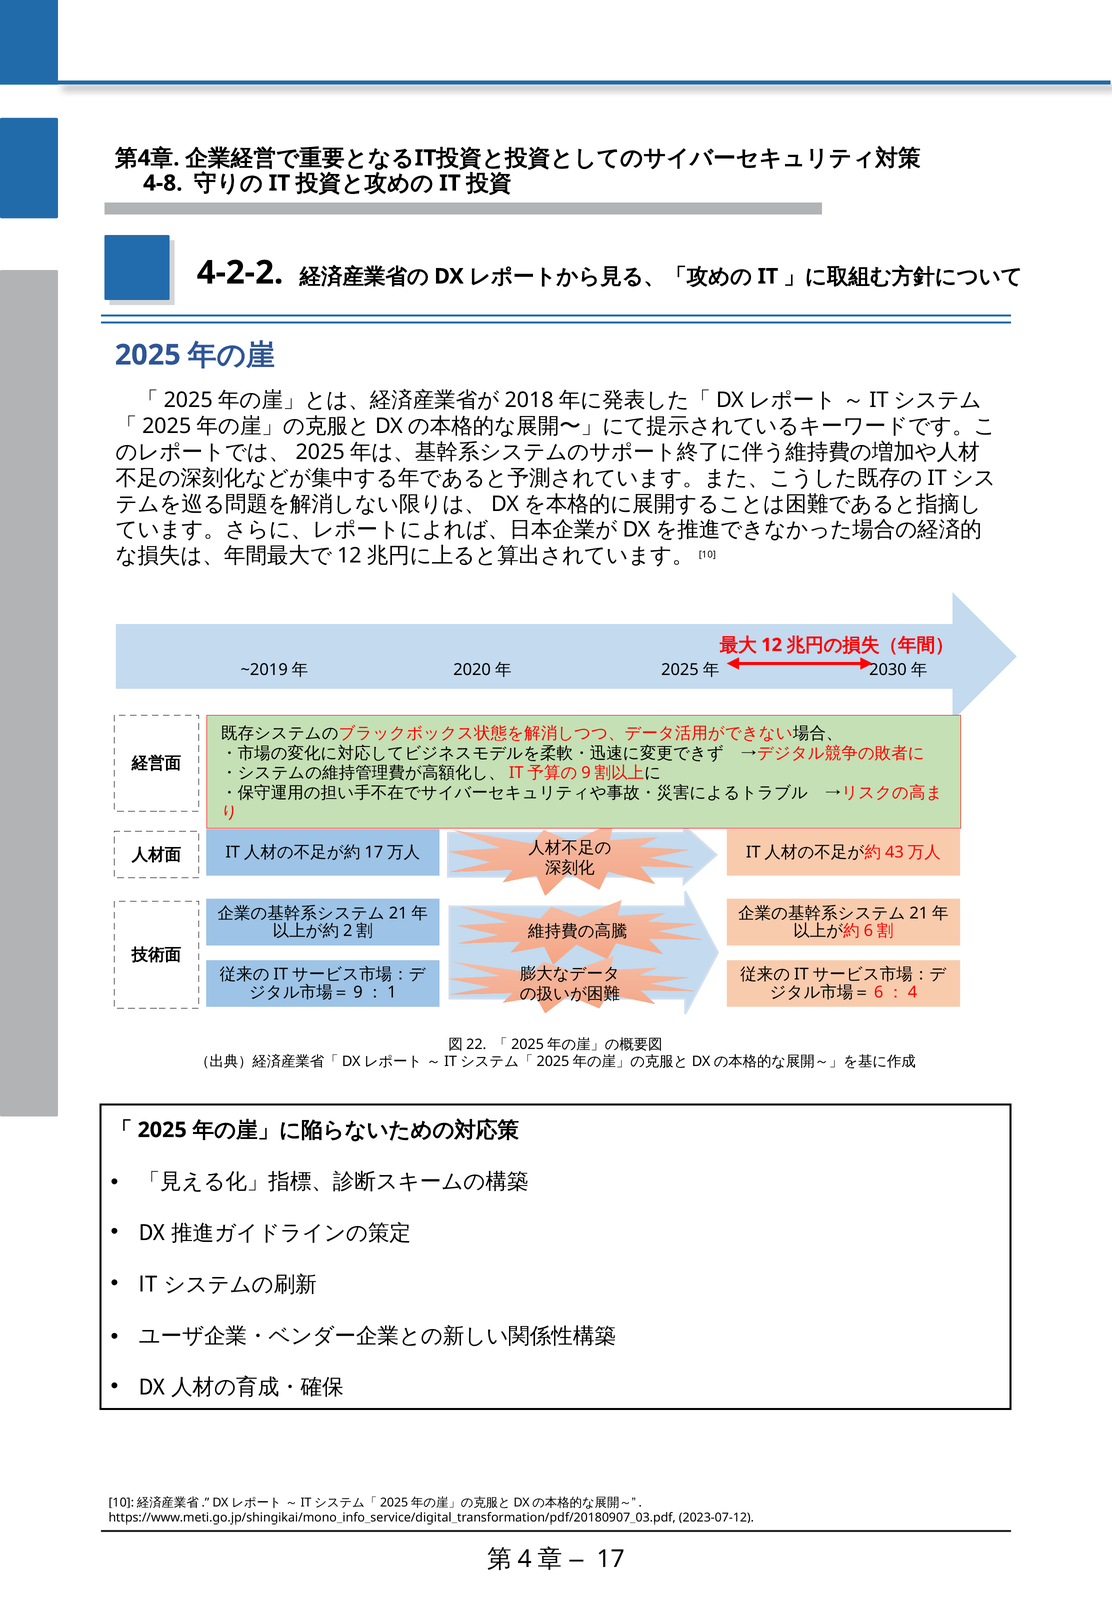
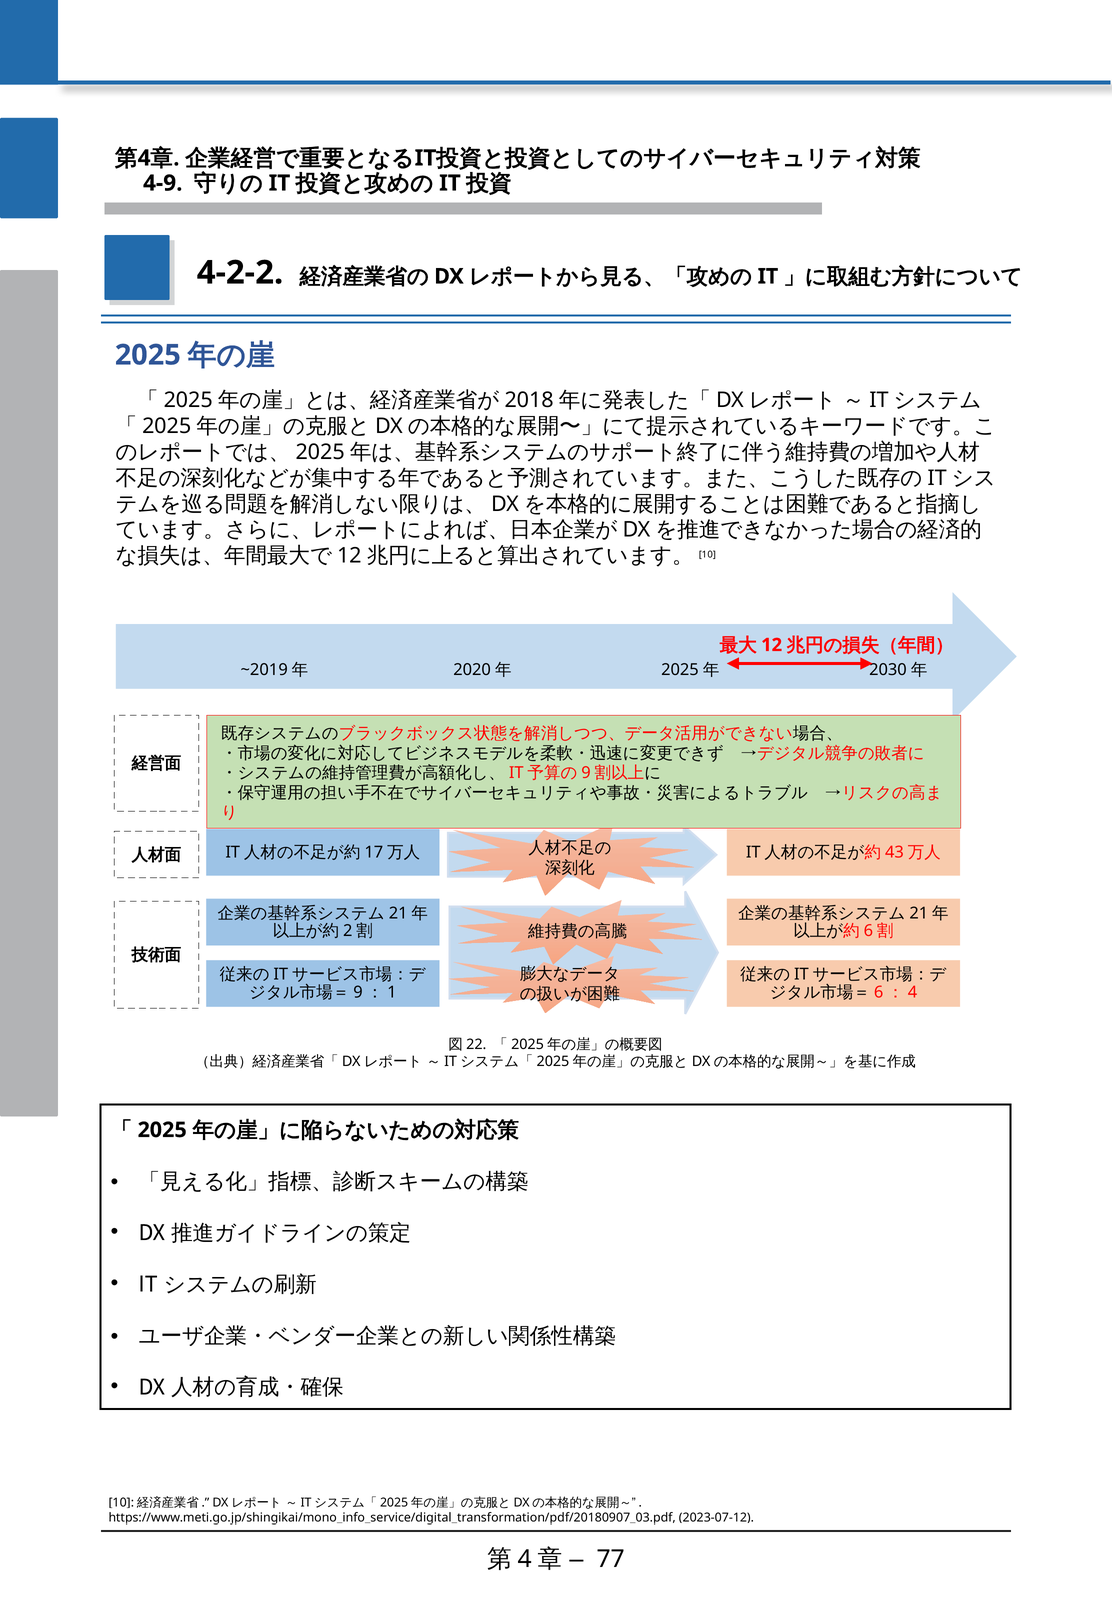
4-8: 4-8 -> 4-9
17: 17 -> 77
